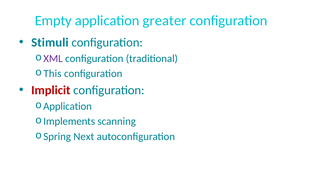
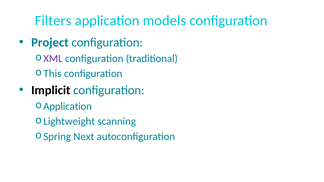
Empty: Empty -> Filters
greater: greater -> models
Stimuli: Stimuli -> Project
Implicit colour: red -> black
Implements: Implements -> Lightweight
